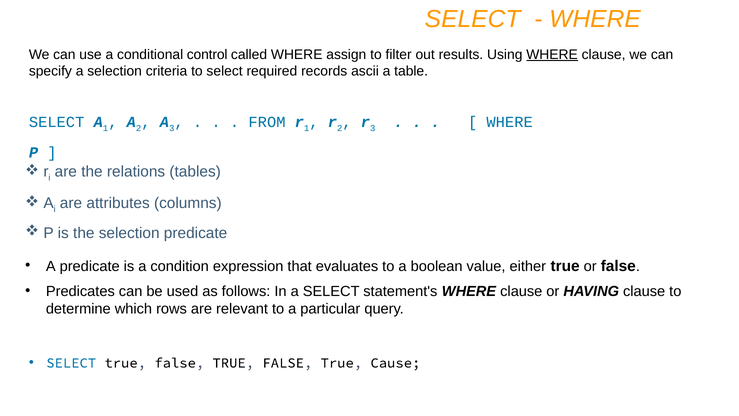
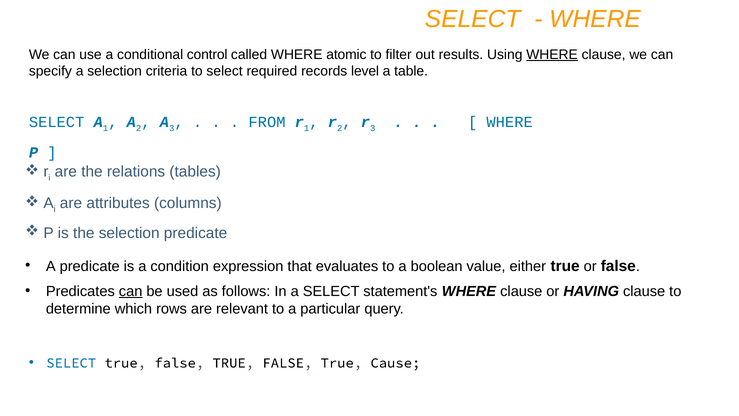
assign: assign -> atomic
ascii: ascii -> level
can at (131, 291) underline: none -> present
